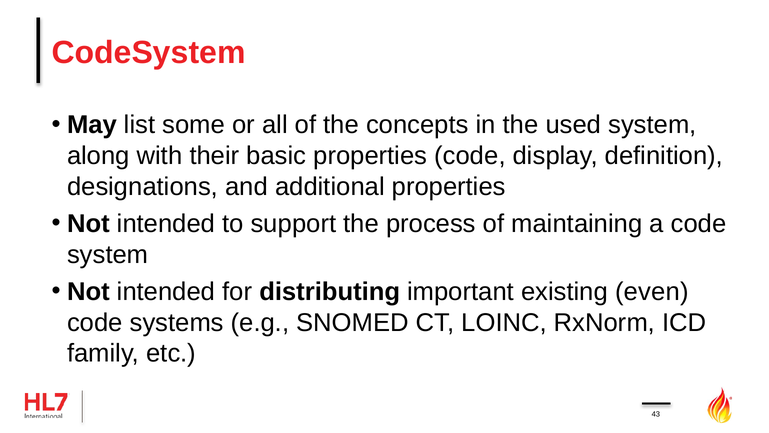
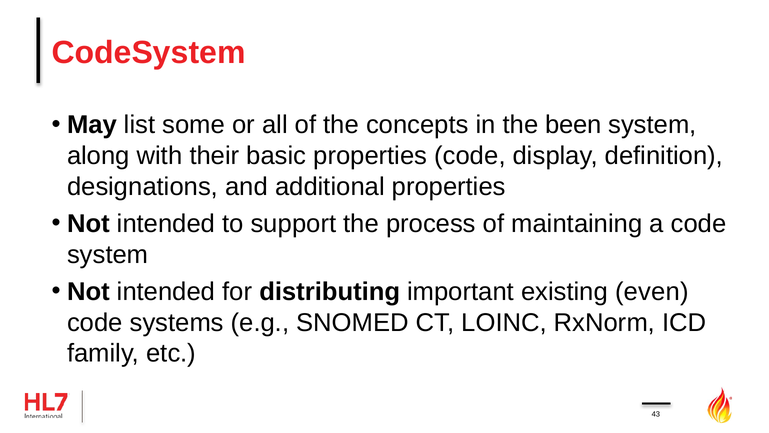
used: used -> been
